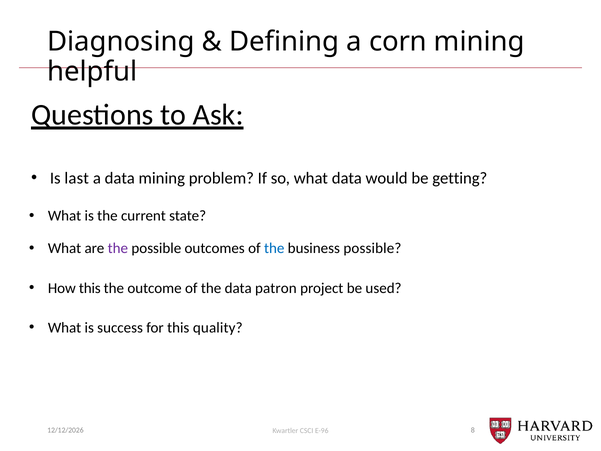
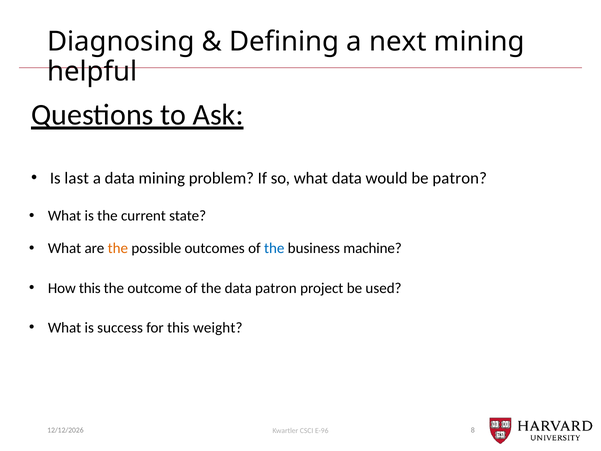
corn: corn -> next
be getting: getting -> patron
the at (118, 248) colour: purple -> orange
business possible: possible -> machine
quality: quality -> weight
